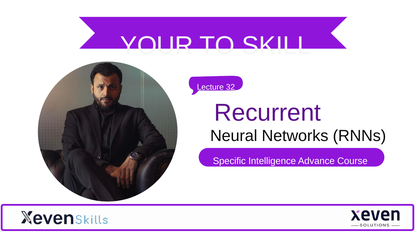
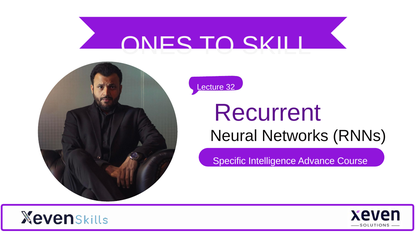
YOUR: YOUR -> ONES
